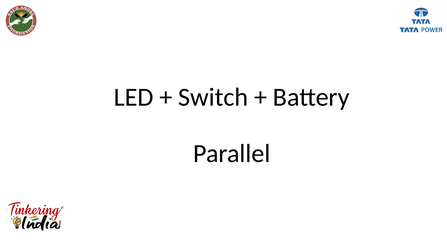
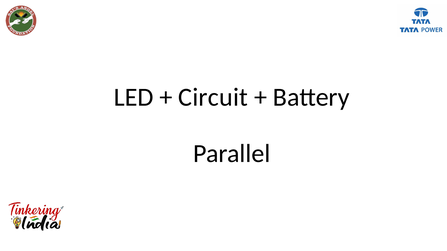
Switch: Switch -> Circuit
